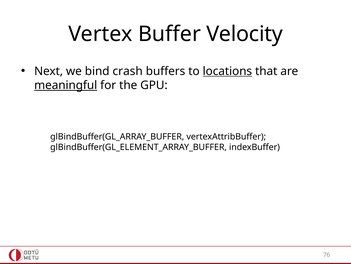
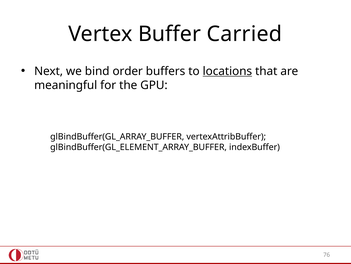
Velocity: Velocity -> Carried
crash: crash -> order
meaningful underline: present -> none
